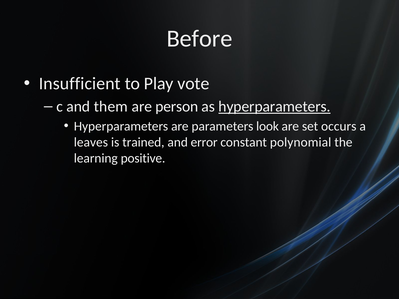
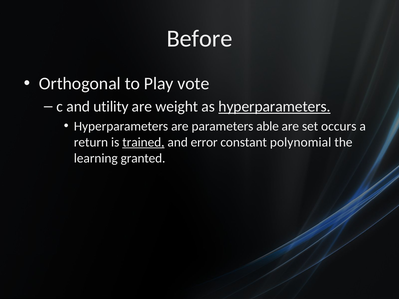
Insufficient: Insufficient -> Orthogonal
them: them -> utility
person: person -> weight
look: look -> able
leaves: leaves -> return
trained underline: none -> present
positive: positive -> granted
